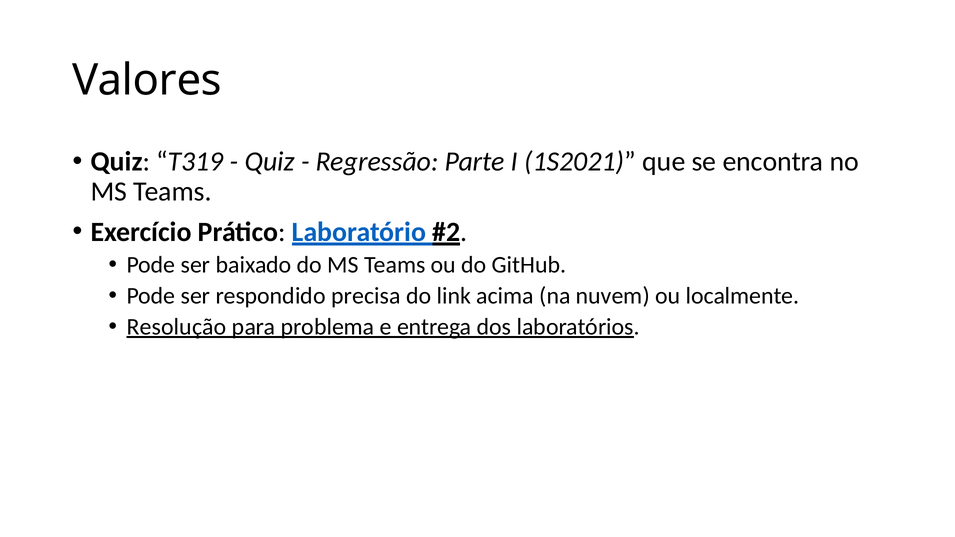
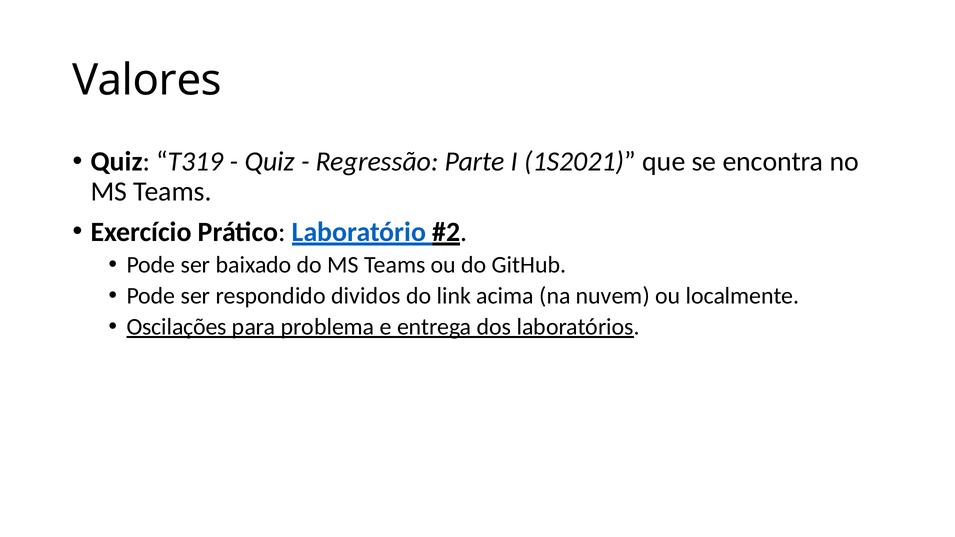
precisa: precisa -> dividos
Resolução: Resolução -> Oscilações
